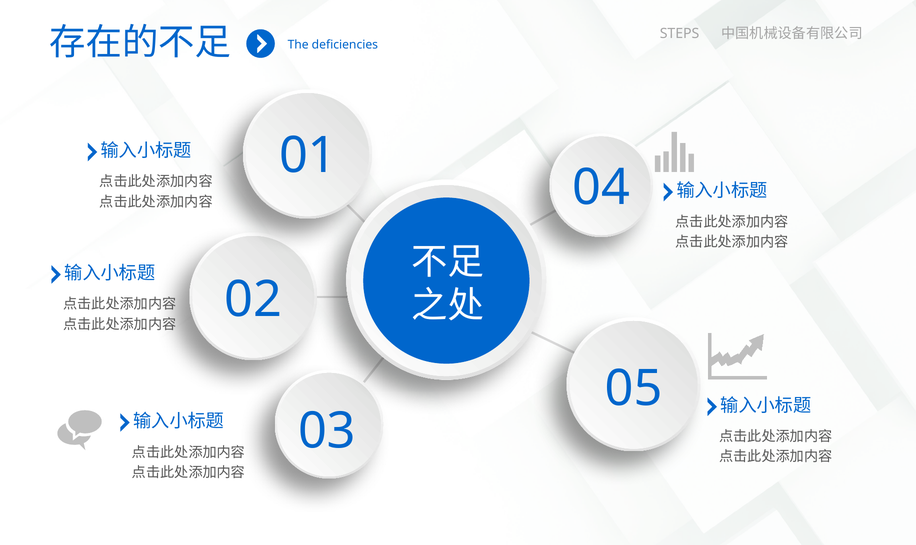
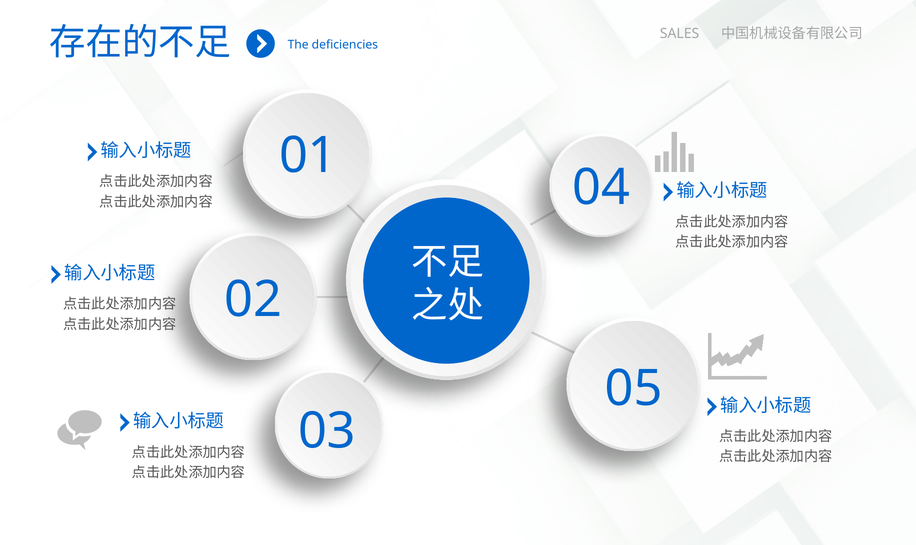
STEPS: STEPS -> SALES
